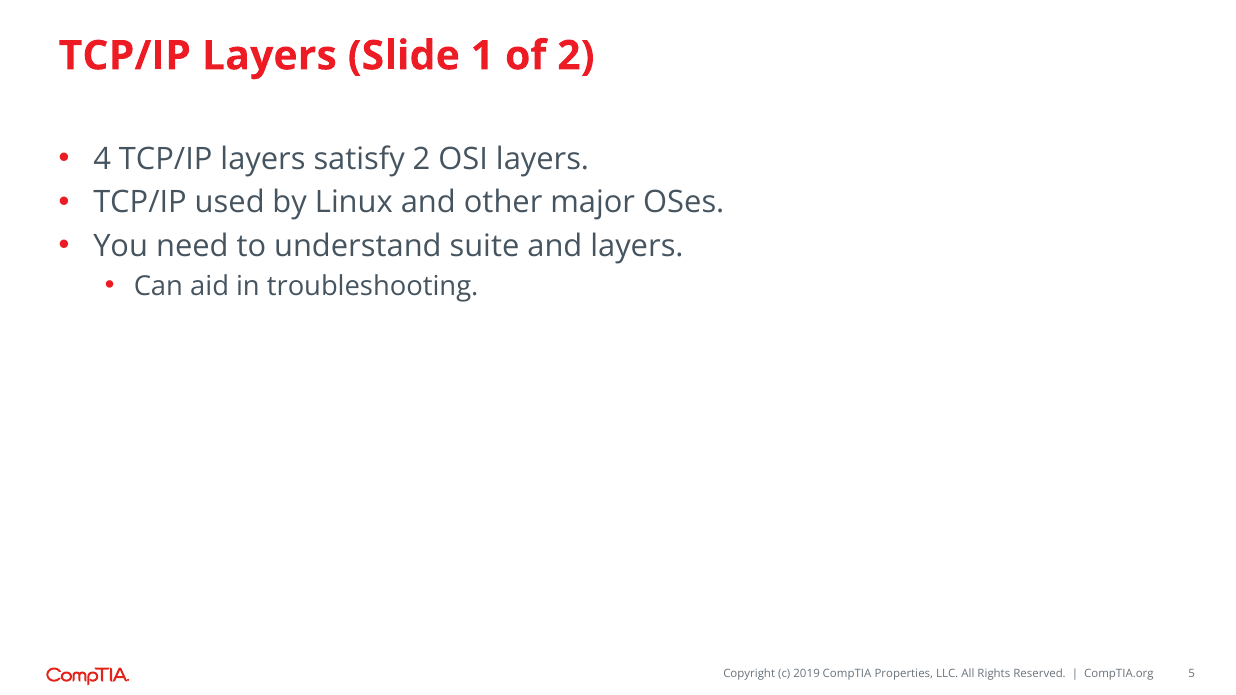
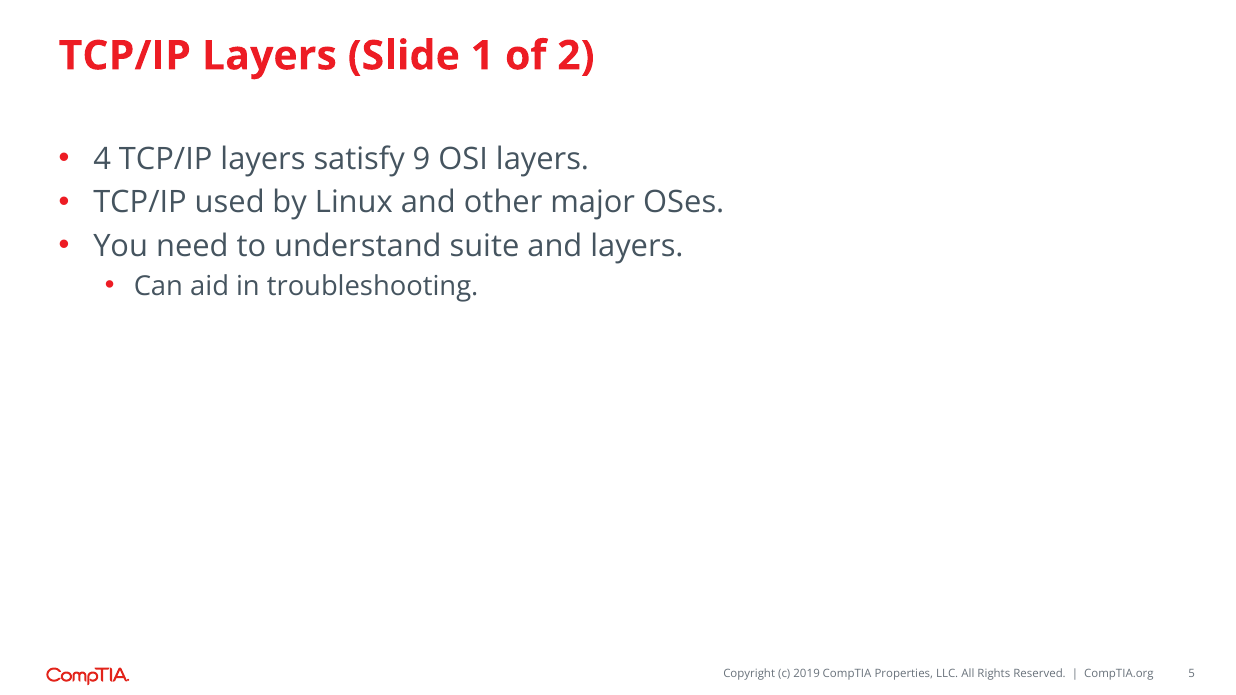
satisfy 2: 2 -> 9
